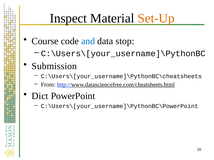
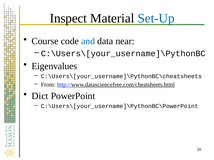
Set-Up colour: orange -> blue
stop: stop -> near
Submission: Submission -> Eigenvalues
